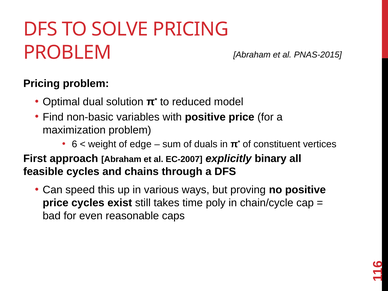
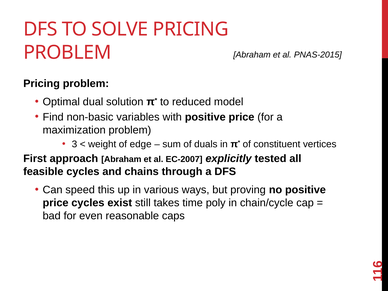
6 at (74, 144): 6 -> 3
binary: binary -> tested
